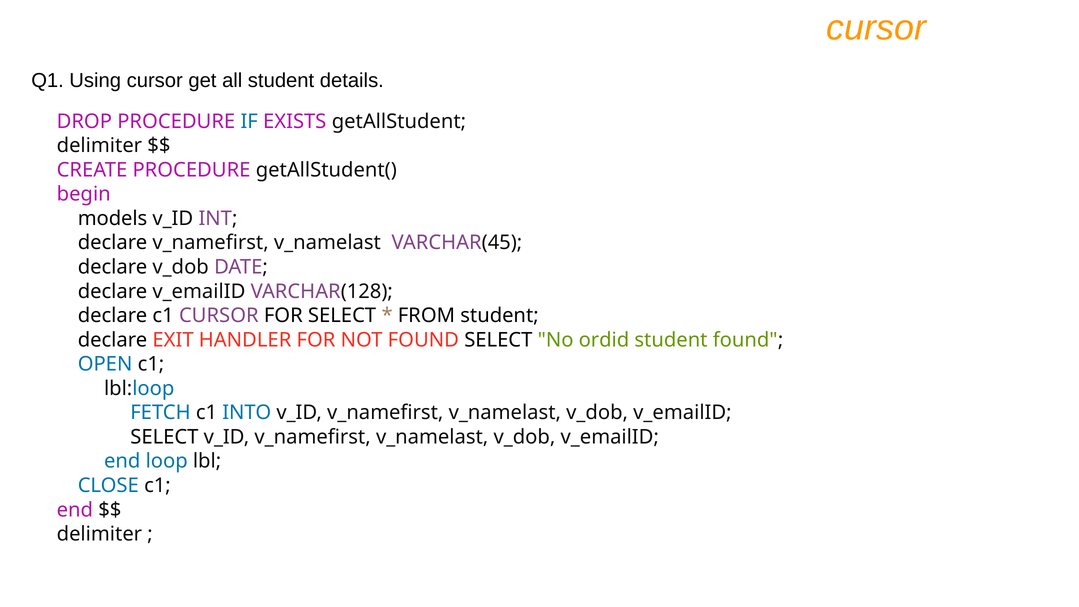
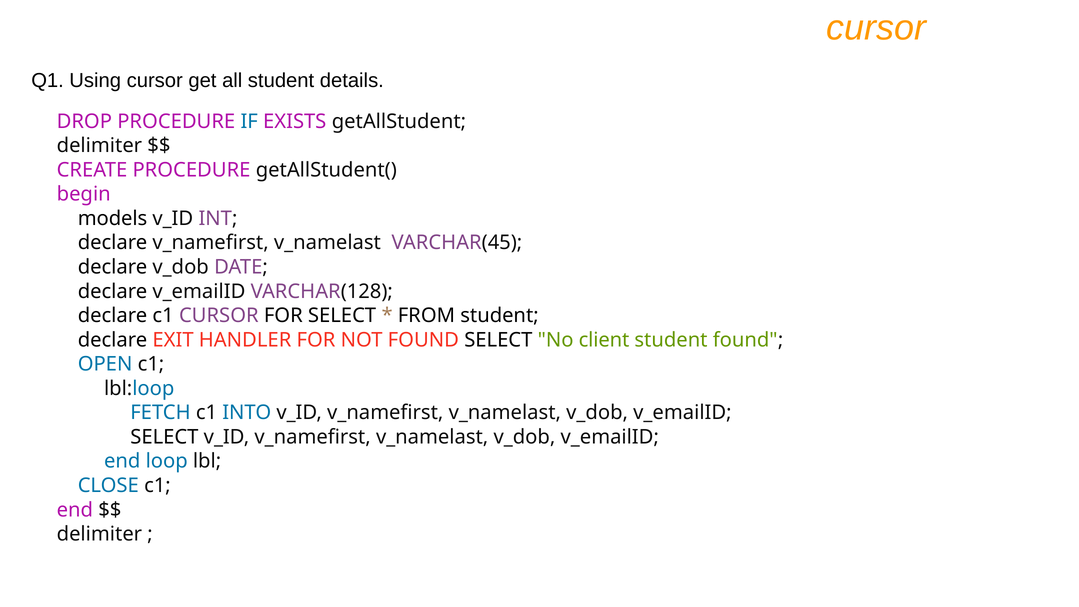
ordid: ordid -> client
